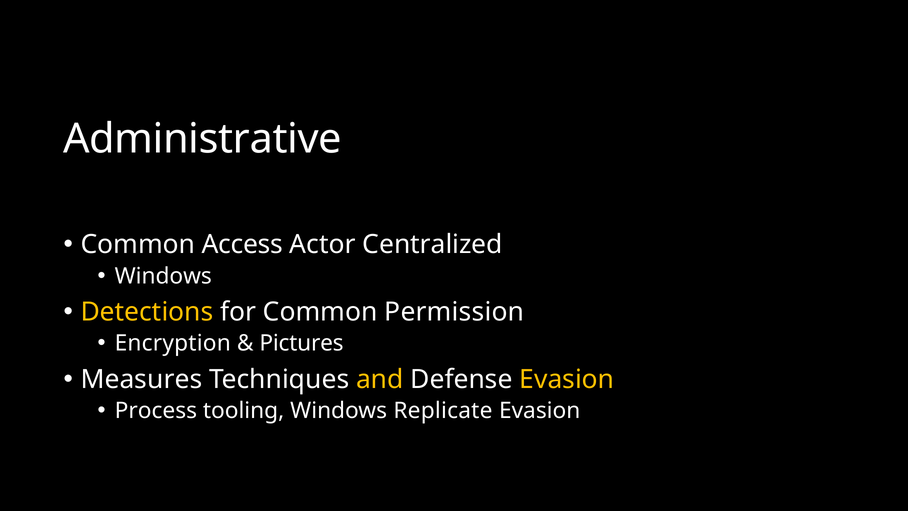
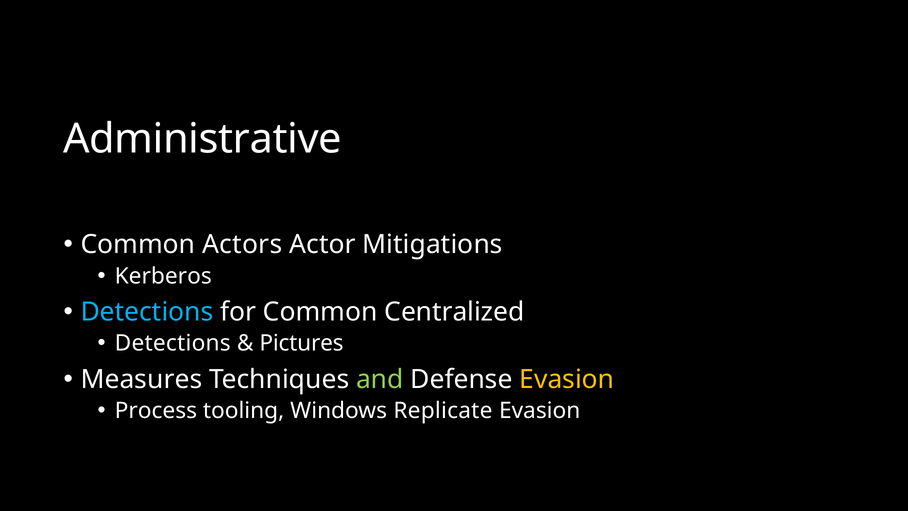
Access: Access -> Actors
Centralized: Centralized -> Mitigations
Windows at (163, 276): Windows -> Kerberos
Detections at (147, 312) colour: yellow -> light blue
Permission: Permission -> Centralized
Encryption at (173, 343): Encryption -> Detections
and colour: yellow -> light green
